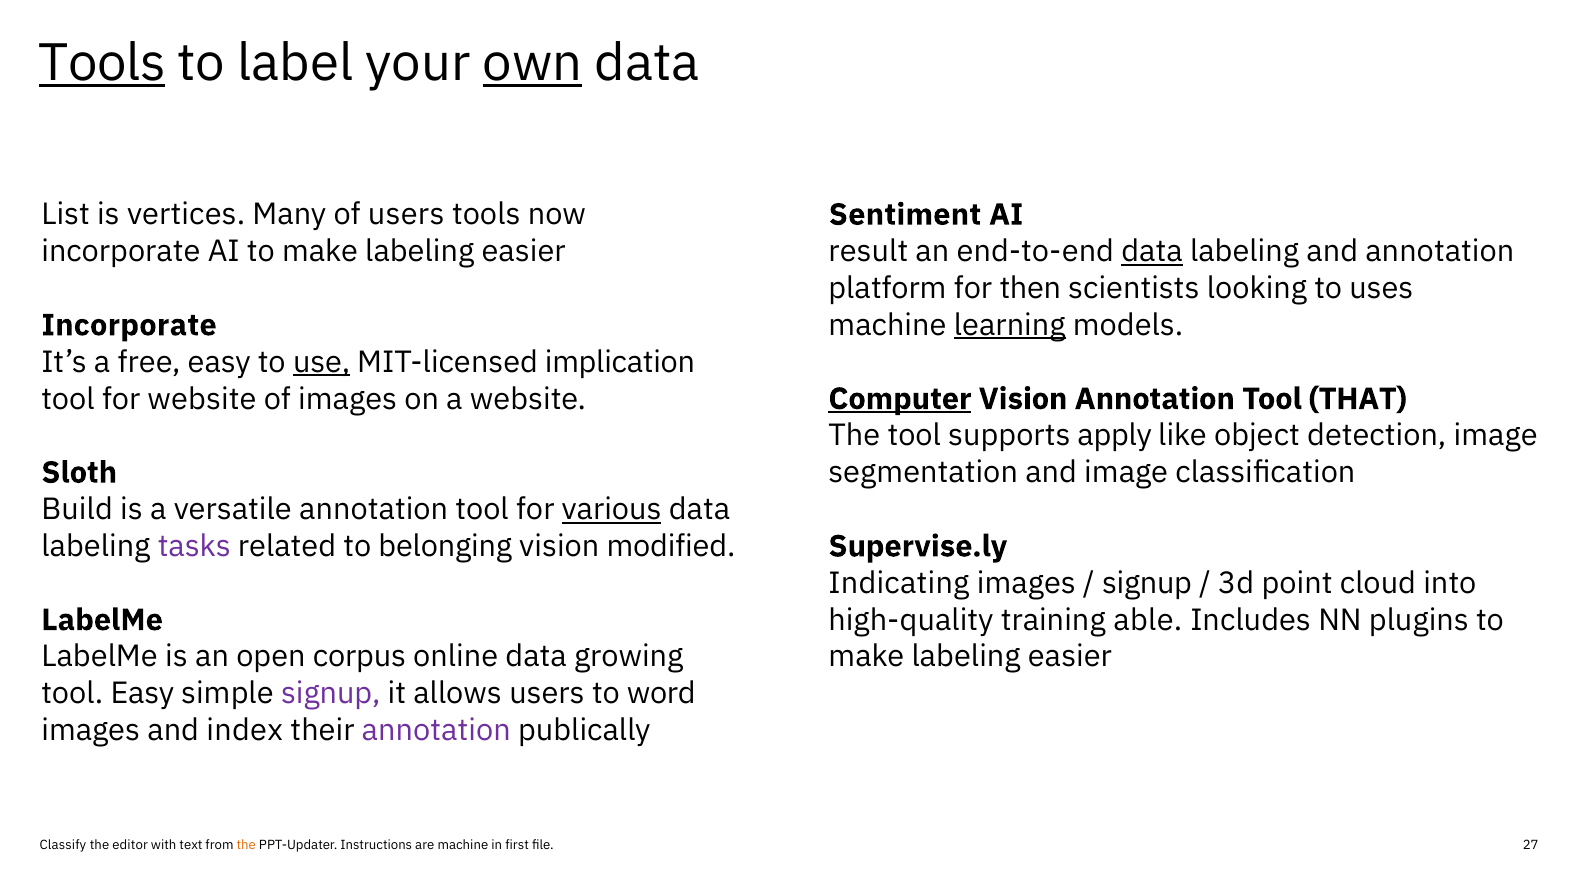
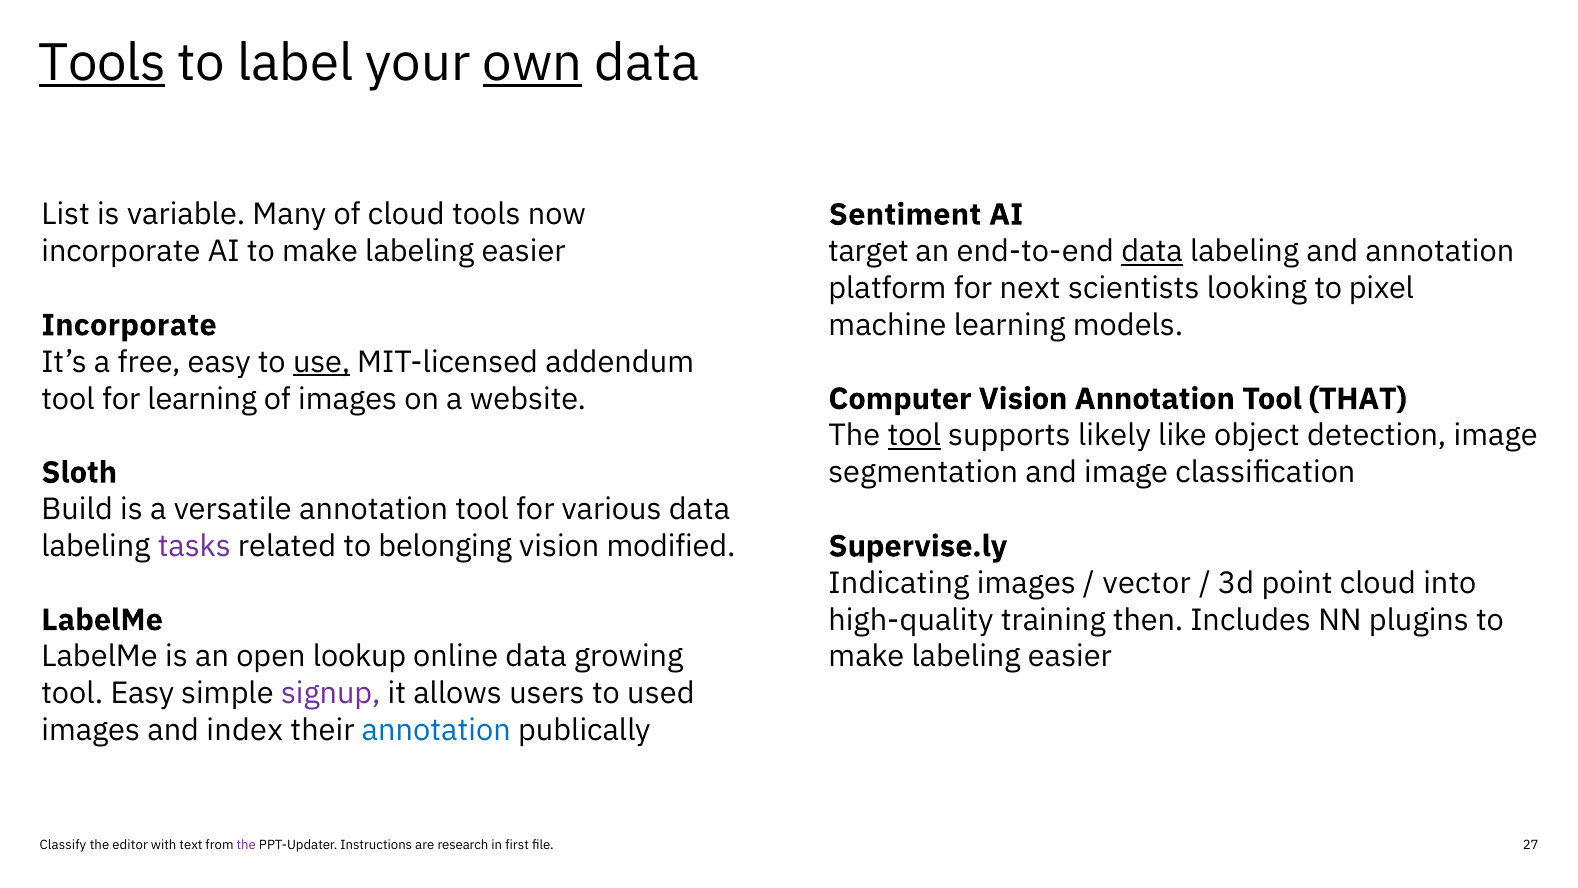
vertices: vertices -> variable
of users: users -> cloud
result: result -> target
then: then -> next
uses: uses -> pixel
learning at (1010, 325) underline: present -> none
implication: implication -> addendum
Computer underline: present -> none
for website: website -> learning
tool at (914, 436) underline: none -> present
apply: apply -> likely
various underline: present -> none
signup at (1147, 583): signup -> vector
able: able -> then
corpus: corpus -> lookup
word: word -> used
annotation at (436, 730) colour: purple -> blue
the at (246, 845) colour: orange -> purple
are machine: machine -> research
